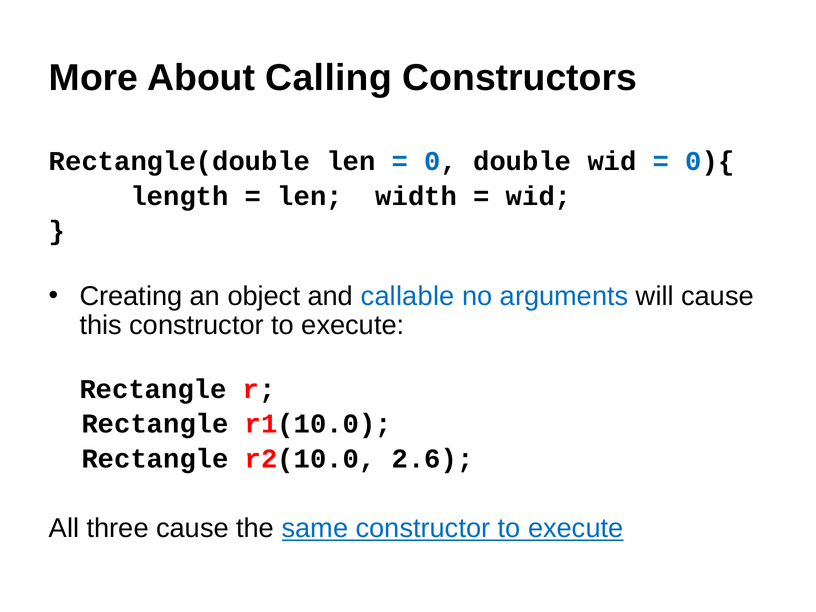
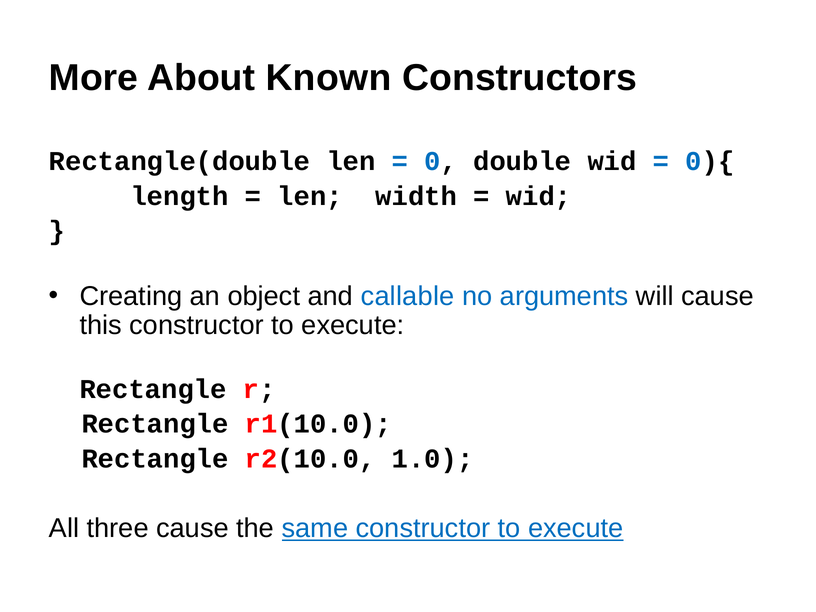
Calling: Calling -> Known
2.6: 2.6 -> 1.0
